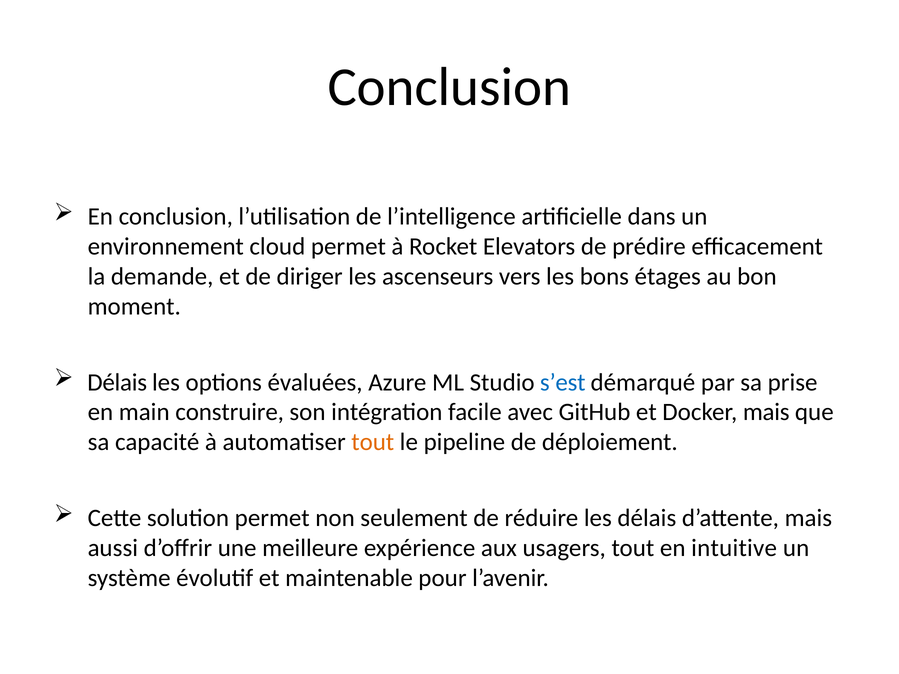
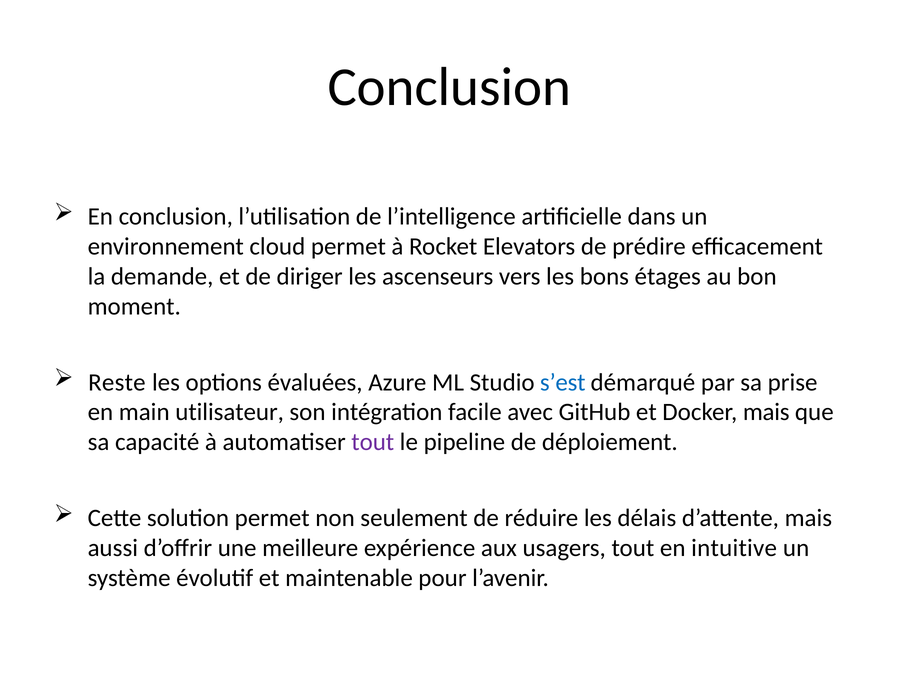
Délais at (117, 382): Délais -> Reste
construire: construire -> utilisateur
tout at (373, 442) colour: orange -> purple
